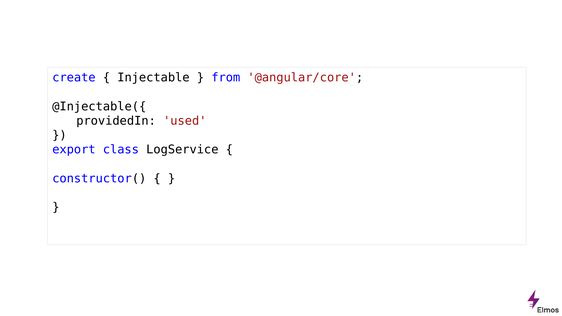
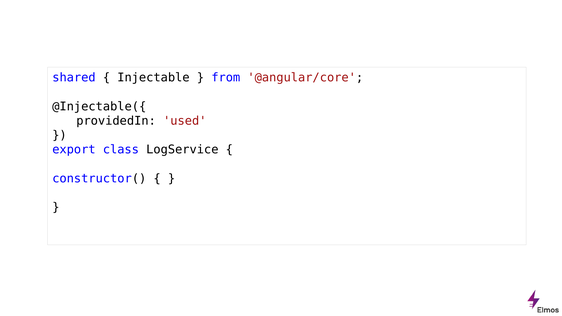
create: create -> shared
